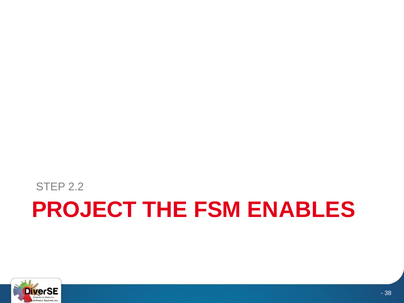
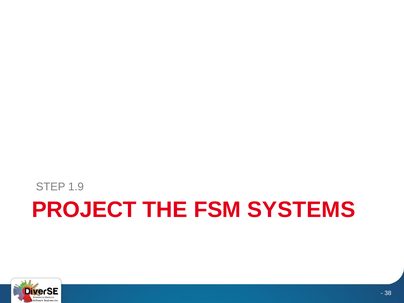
2.2: 2.2 -> 1.9
ENABLES: ENABLES -> SYSTEMS
